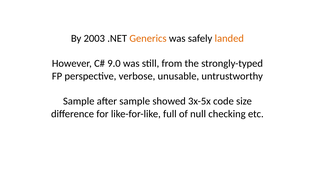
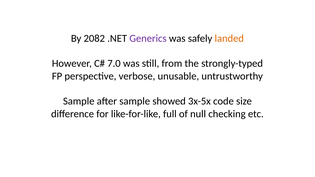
2003: 2003 -> 2082
Generics colour: orange -> purple
9.0: 9.0 -> 7.0
